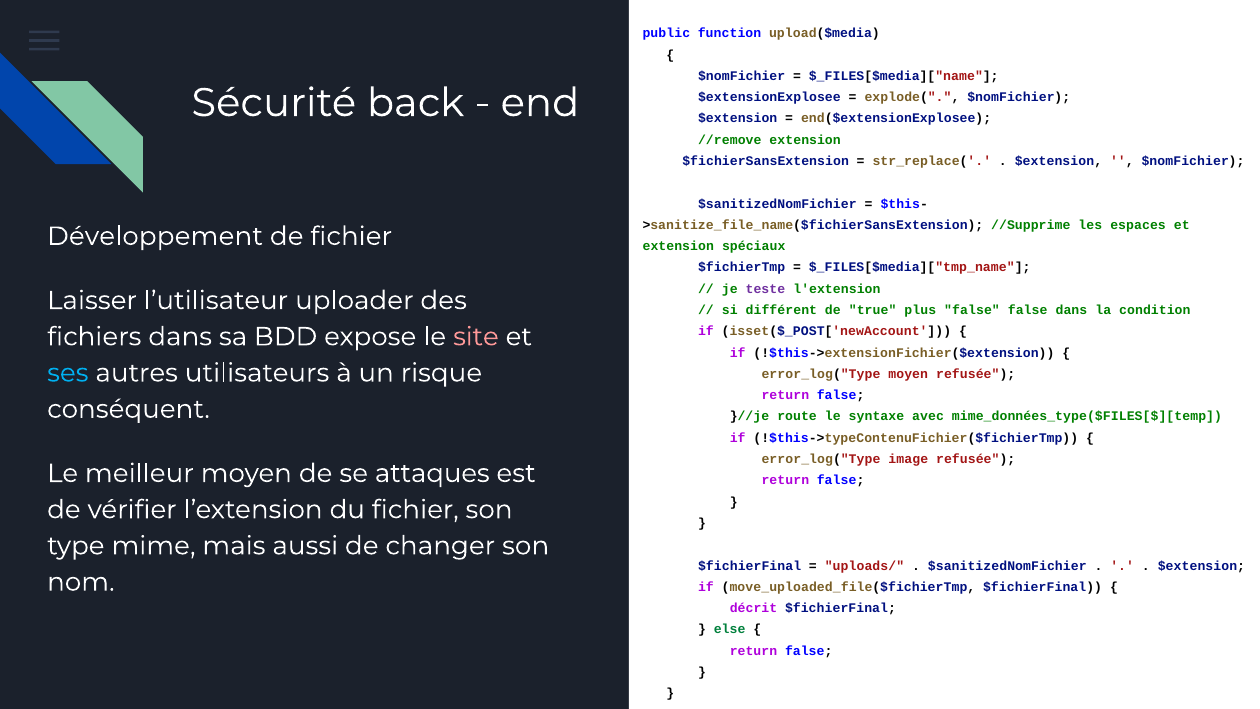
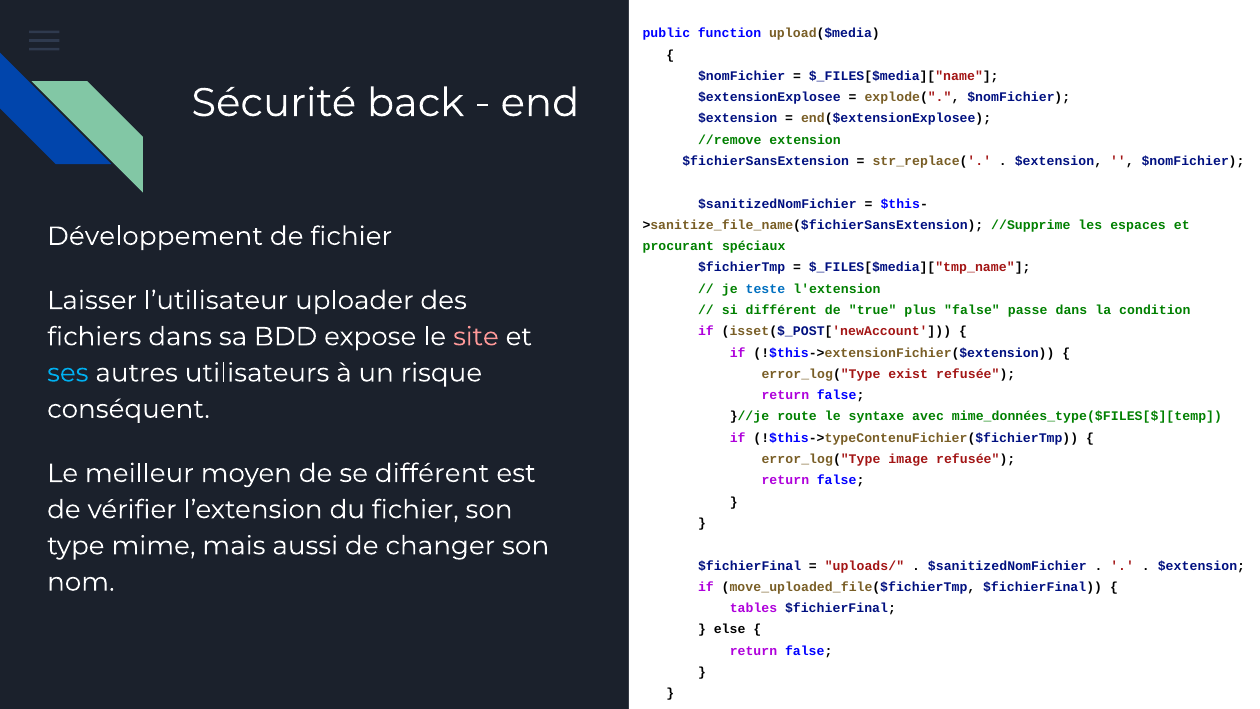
extension at (678, 246): extension -> procurant
teste colour: purple -> blue
false false: false -> passe
error_log("Type moyen: moyen -> exist
se attaques: attaques -> différent
décrit: décrit -> tables
else colour: green -> black
